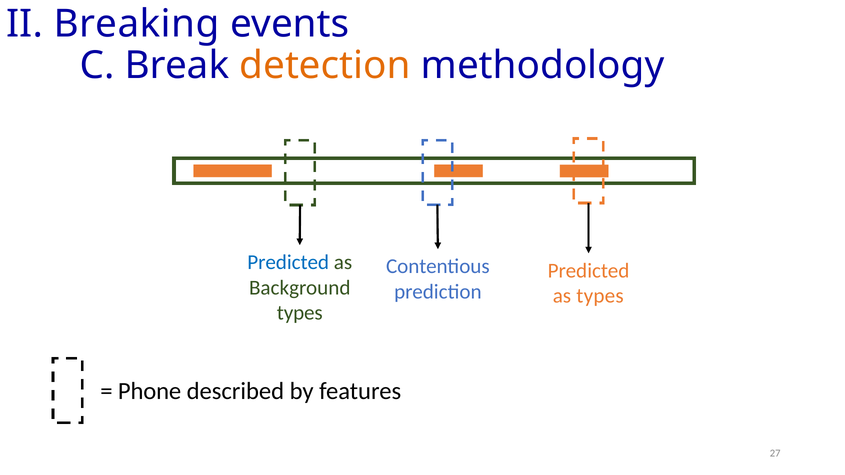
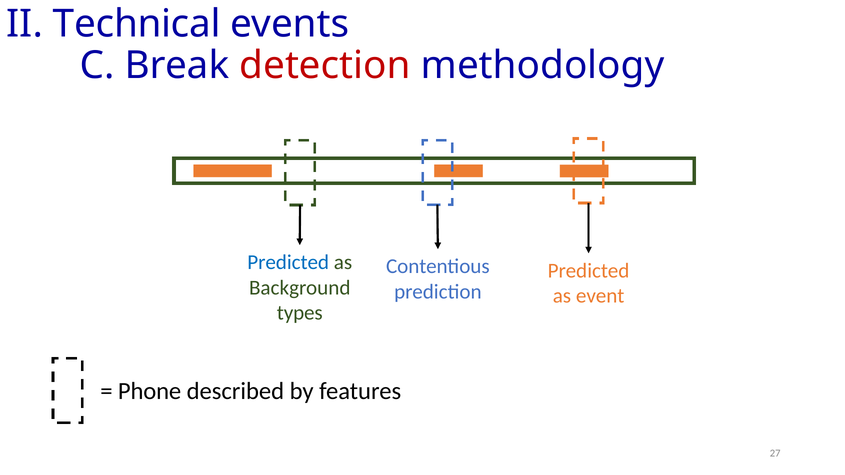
Breaking: Breaking -> Technical
detection colour: orange -> red
as types: types -> event
